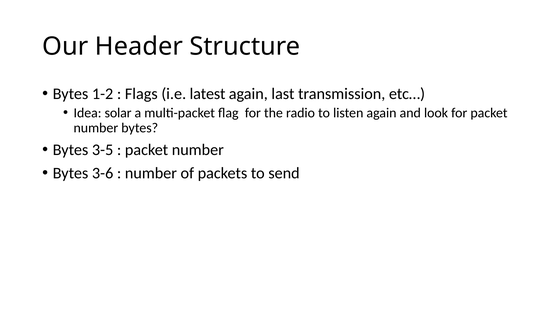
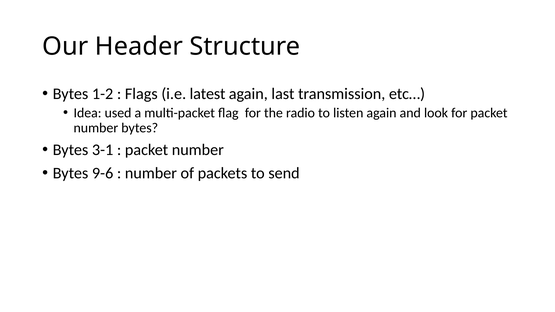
solar: solar -> used
3-5: 3-5 -> 3-1
3-6: 3-6 -> 9-6
